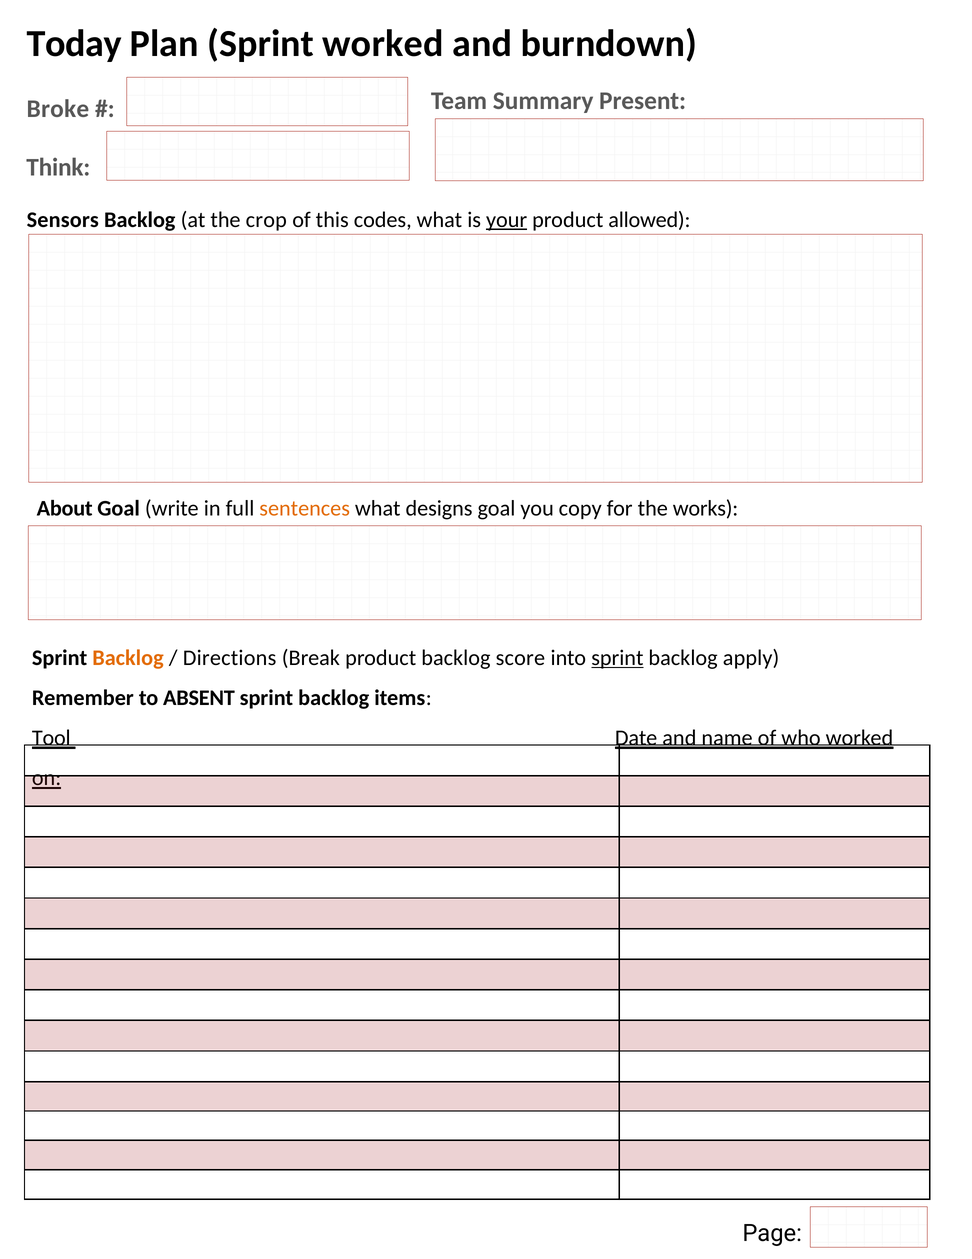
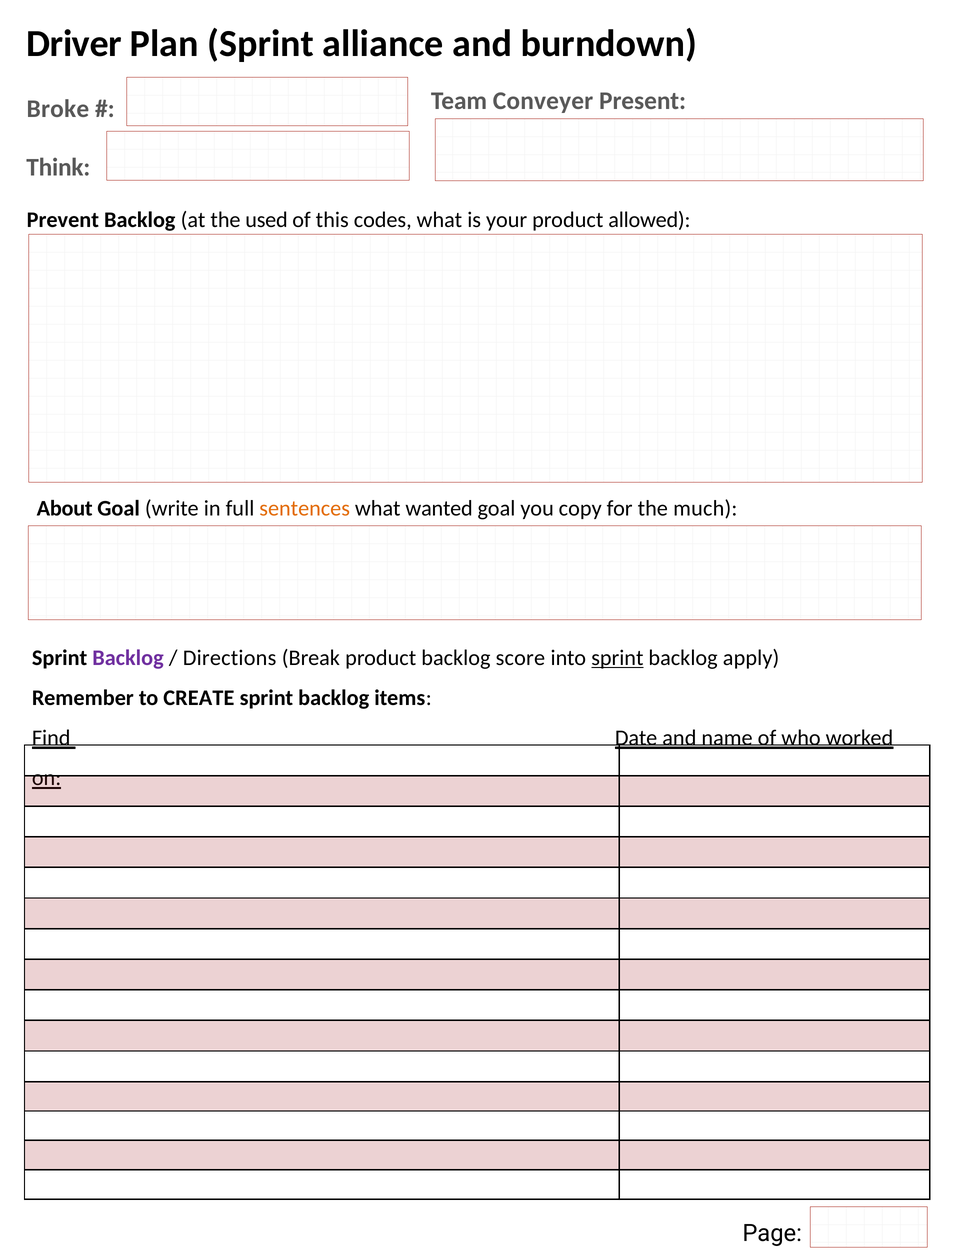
Today: Today -> Driver
Sprint worked: worked -> alliance
Summary: Summary -> Conveyer
Sensors: Sensors -> Prevent
crop: crop -> used
your underline: present -> none
designs: designs -> wanted
works: works -> much
Backlog at (128, 657) colour: orange -> purple
ABSENT: ABSENT -> CREATE
Tool: Tool -> Find
